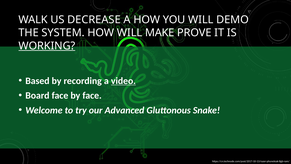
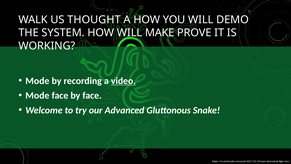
DECREASE: DECREASE -> THOUGHT
WORKING underline: present -> none
Based at (37, 81): Based -> Mode
Board at (37, 95): Board -> Mode
